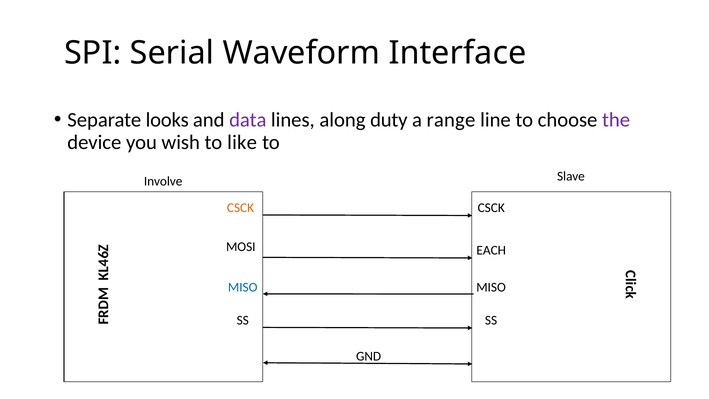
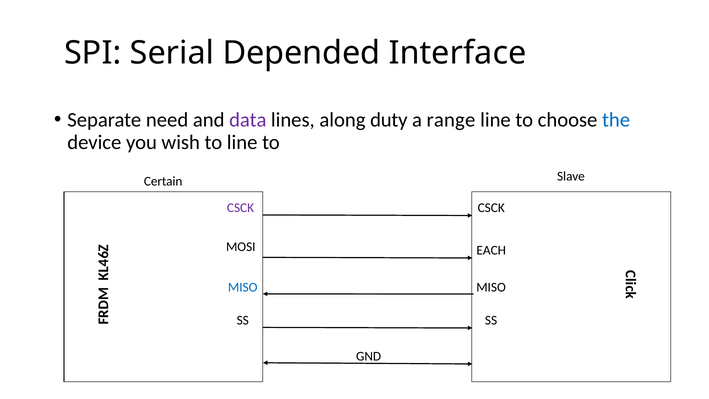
Waveform: Waveform -> Depended
looks: looks -> need
the colour: purple -> blue
to like: like -> line
Involve: Involve -> Certain
CSCK at (241, 208) colour: orange -> purple
